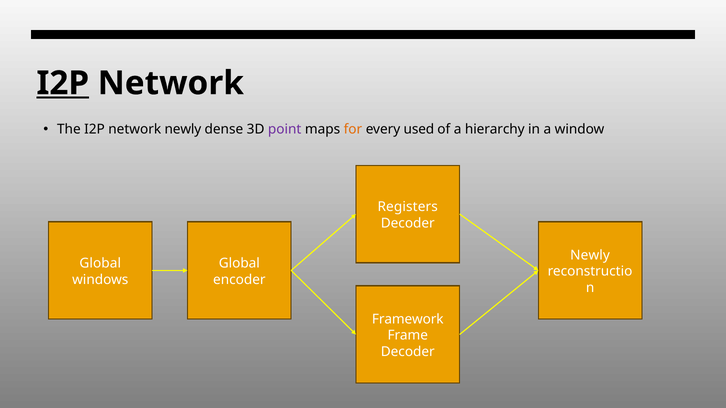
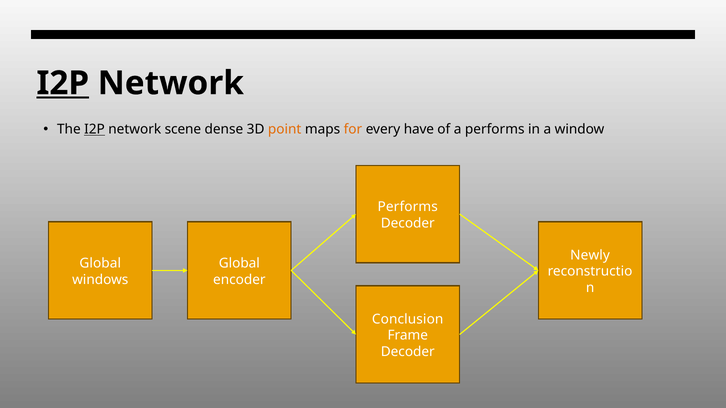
I2P at (95, 130) underline: none -> present
network newly: newly -> scene
point colour: purple -> orange
used: used -> have
a hierarchy: hierarchy -> performs
Registers at (408, 207): Registers -> Performs
Framework: Framework -> Conclusion
